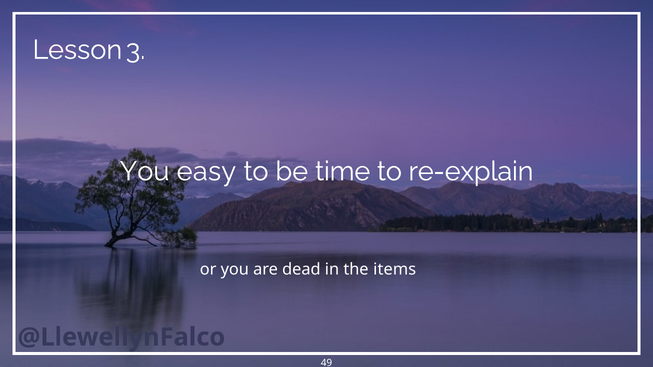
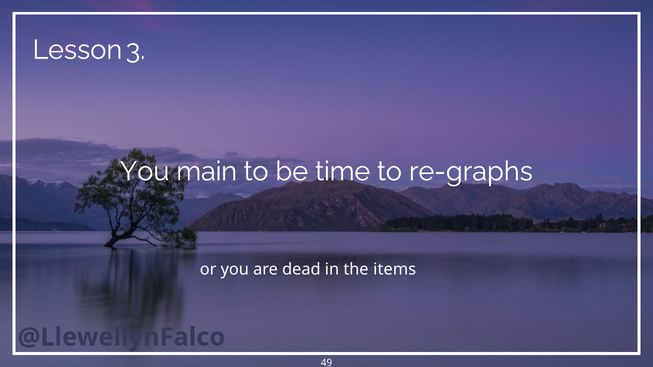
easy: easy -> main
re-explain: re-explain -> re-graphs
